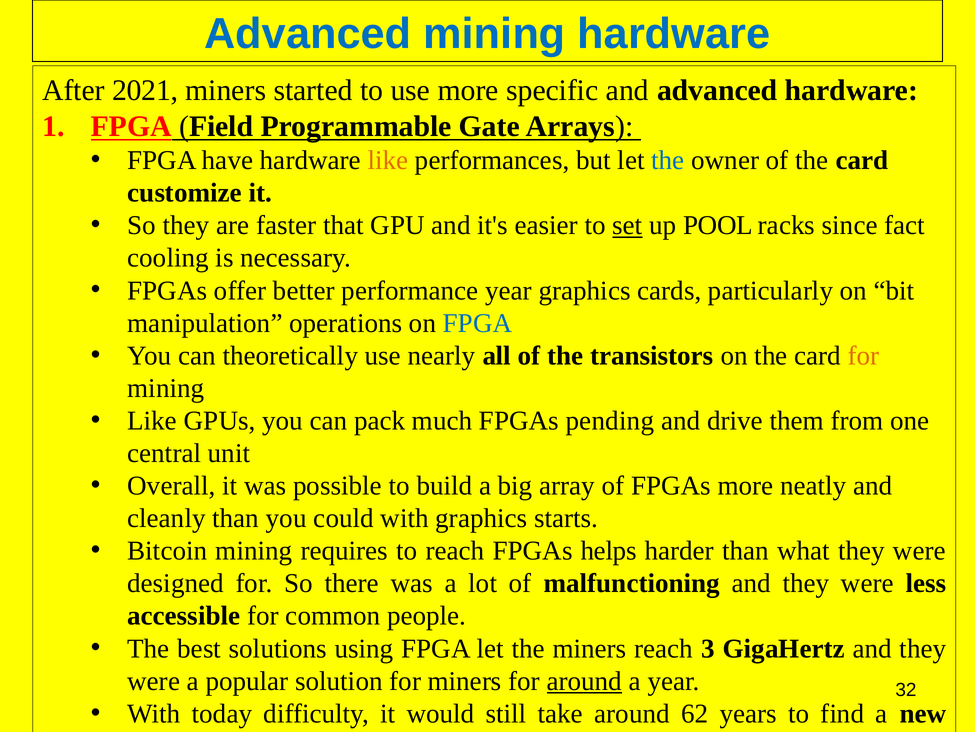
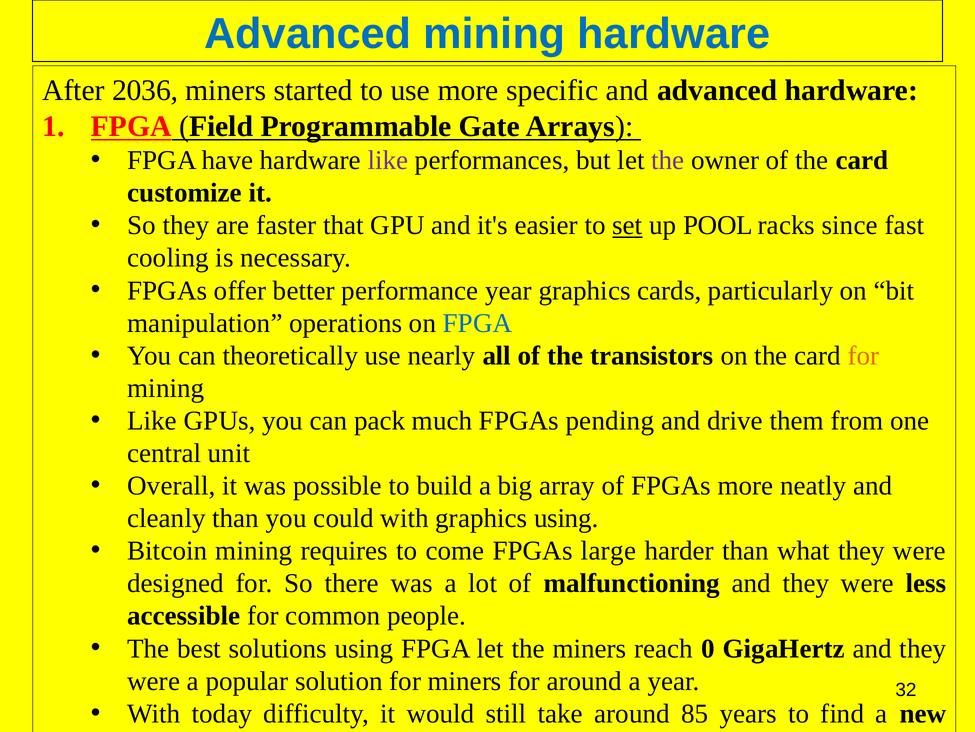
2021: 2021 -> 2036
like at (388, 160) colour: orange -> purple
the at (668, 160) colour: blue -> purple
fact: fact -> fast
graphics starts: starts -> using
to reach: reach -> come
helps: helps -> large
3: 3 -> 0
around at (584, 680) underline: present -> none
62: 62 -> 85
